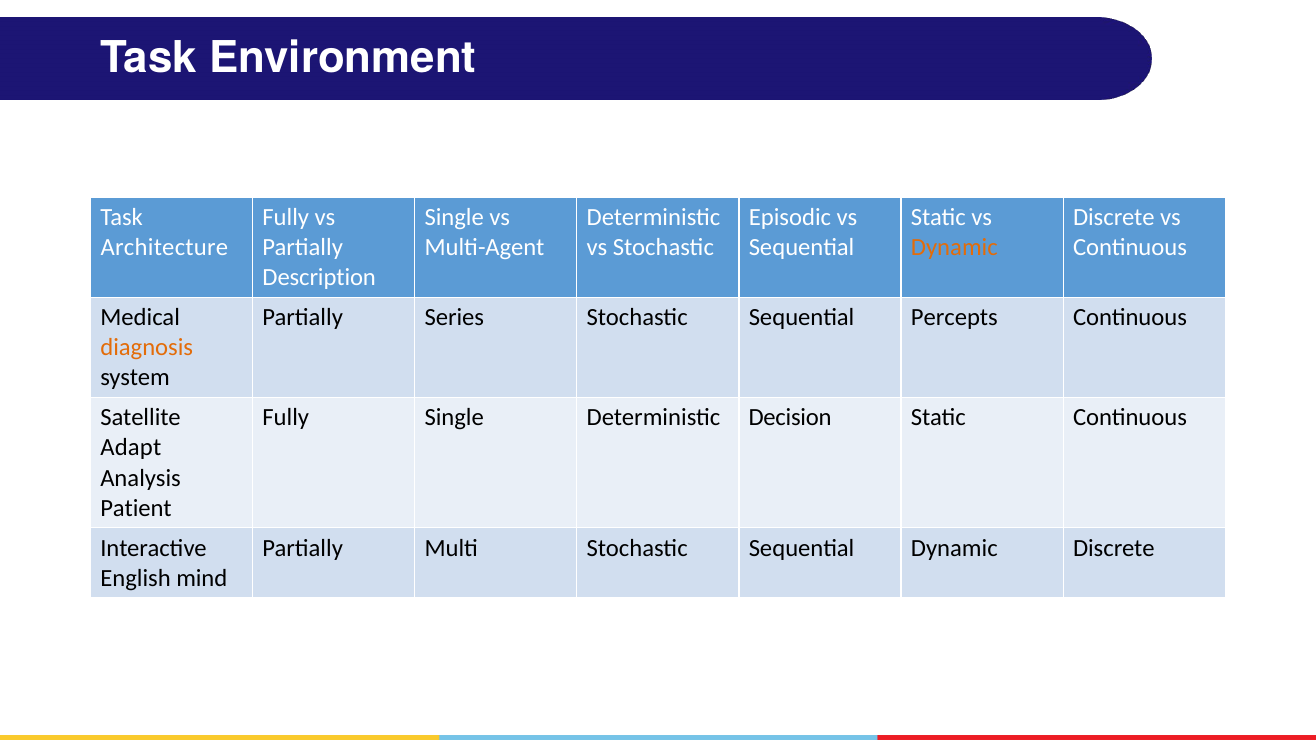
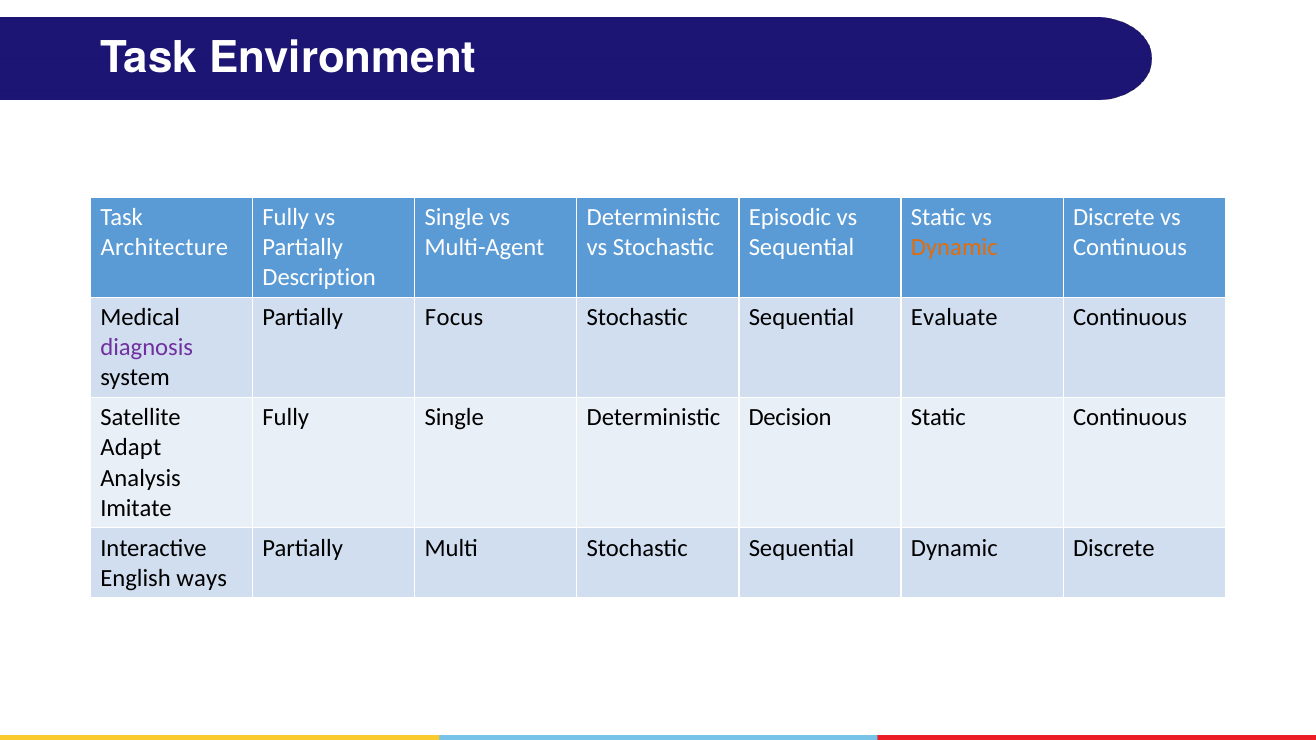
Series: Series -> Focus
Percepts: Percepts -> Evaluate
diagnosis colour: orange -> purple
Patient: Patient -> Imitate
mind: mind -> ways
